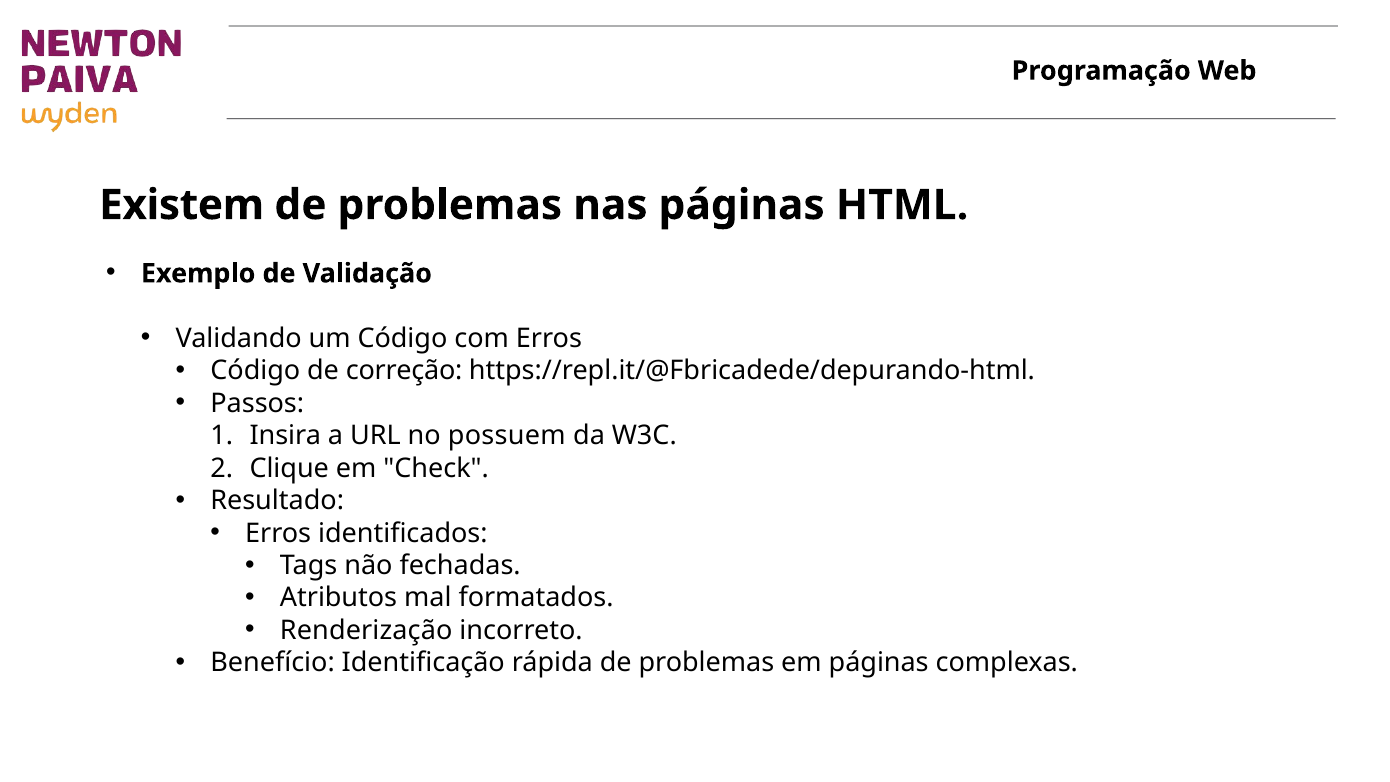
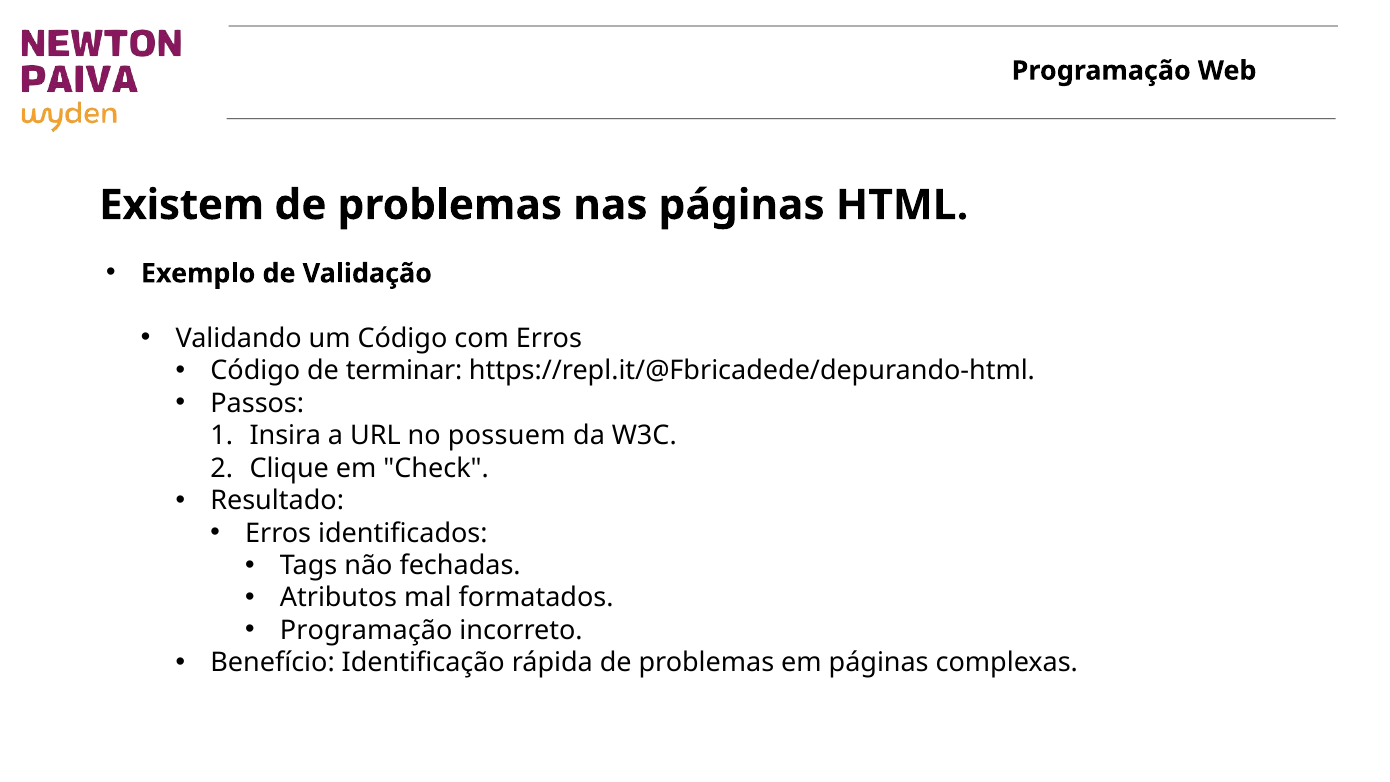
correção: correção -> terminar
Renderização at (366, 630): Renderização -> Programação
